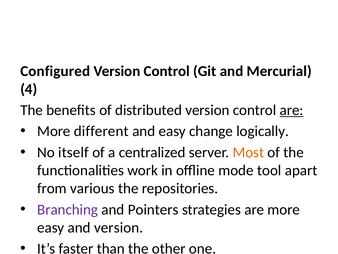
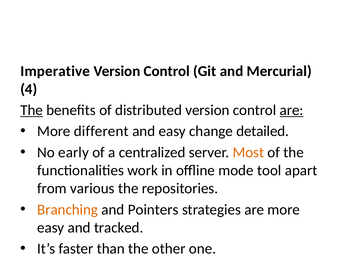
Configured: Configured -> Imperative
The at (32, 110) underline: none -> present
logically: logically -> detailed
itself: itself -> early
Branching colour: purple -> orange
and version: version -> tracked
